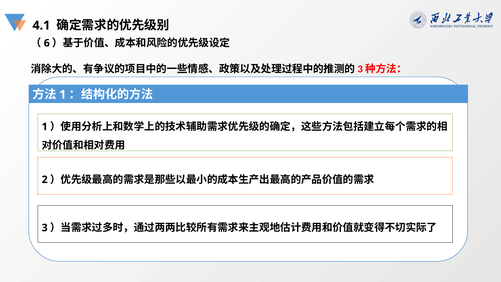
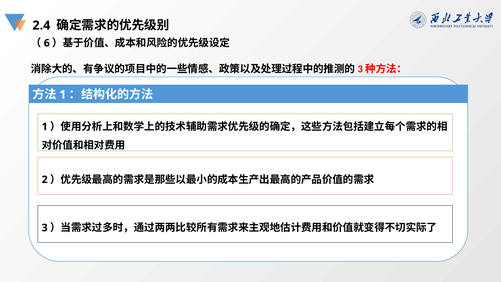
4.1: 4.1 -> 2.4
